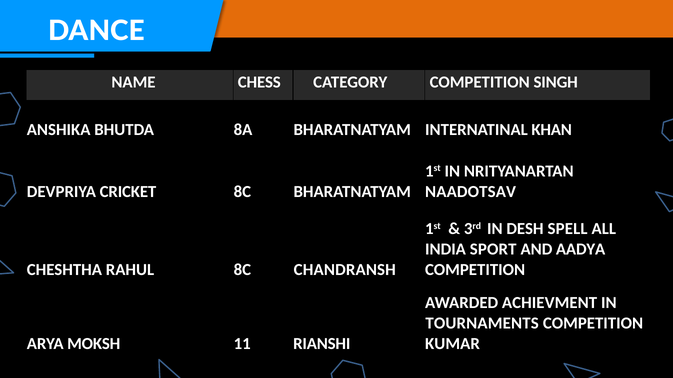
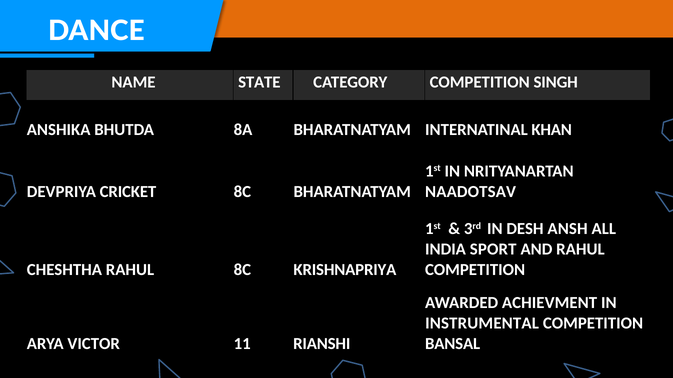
CHESS: CHESS -> STATE
SPELL: SPELL -> ANSH
AND AADYA: AADYA -> RAHUL
CHANDRANSH: CHANDRANSH -> KRISHNAPRIYA
TOURNAMENTS: TOURNAMENTS -> INSTRUMENTAL
MOKSH: MOKSH -> VICTOR
KUMAR: KUMAR -> BANSAL
